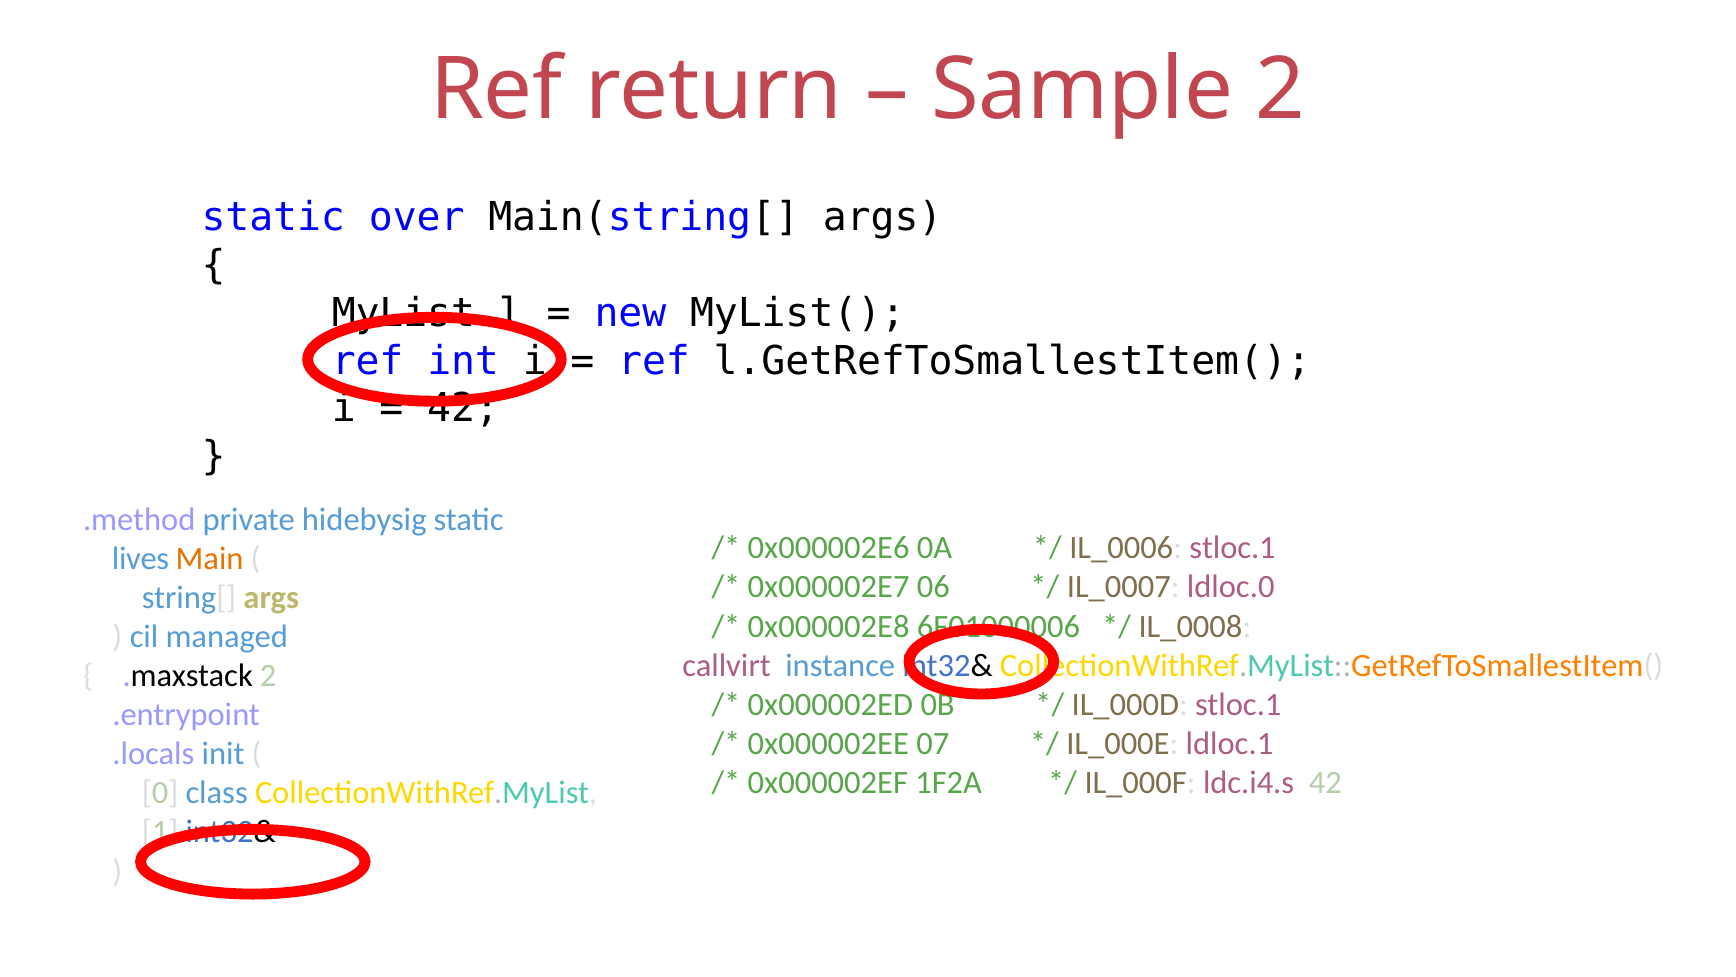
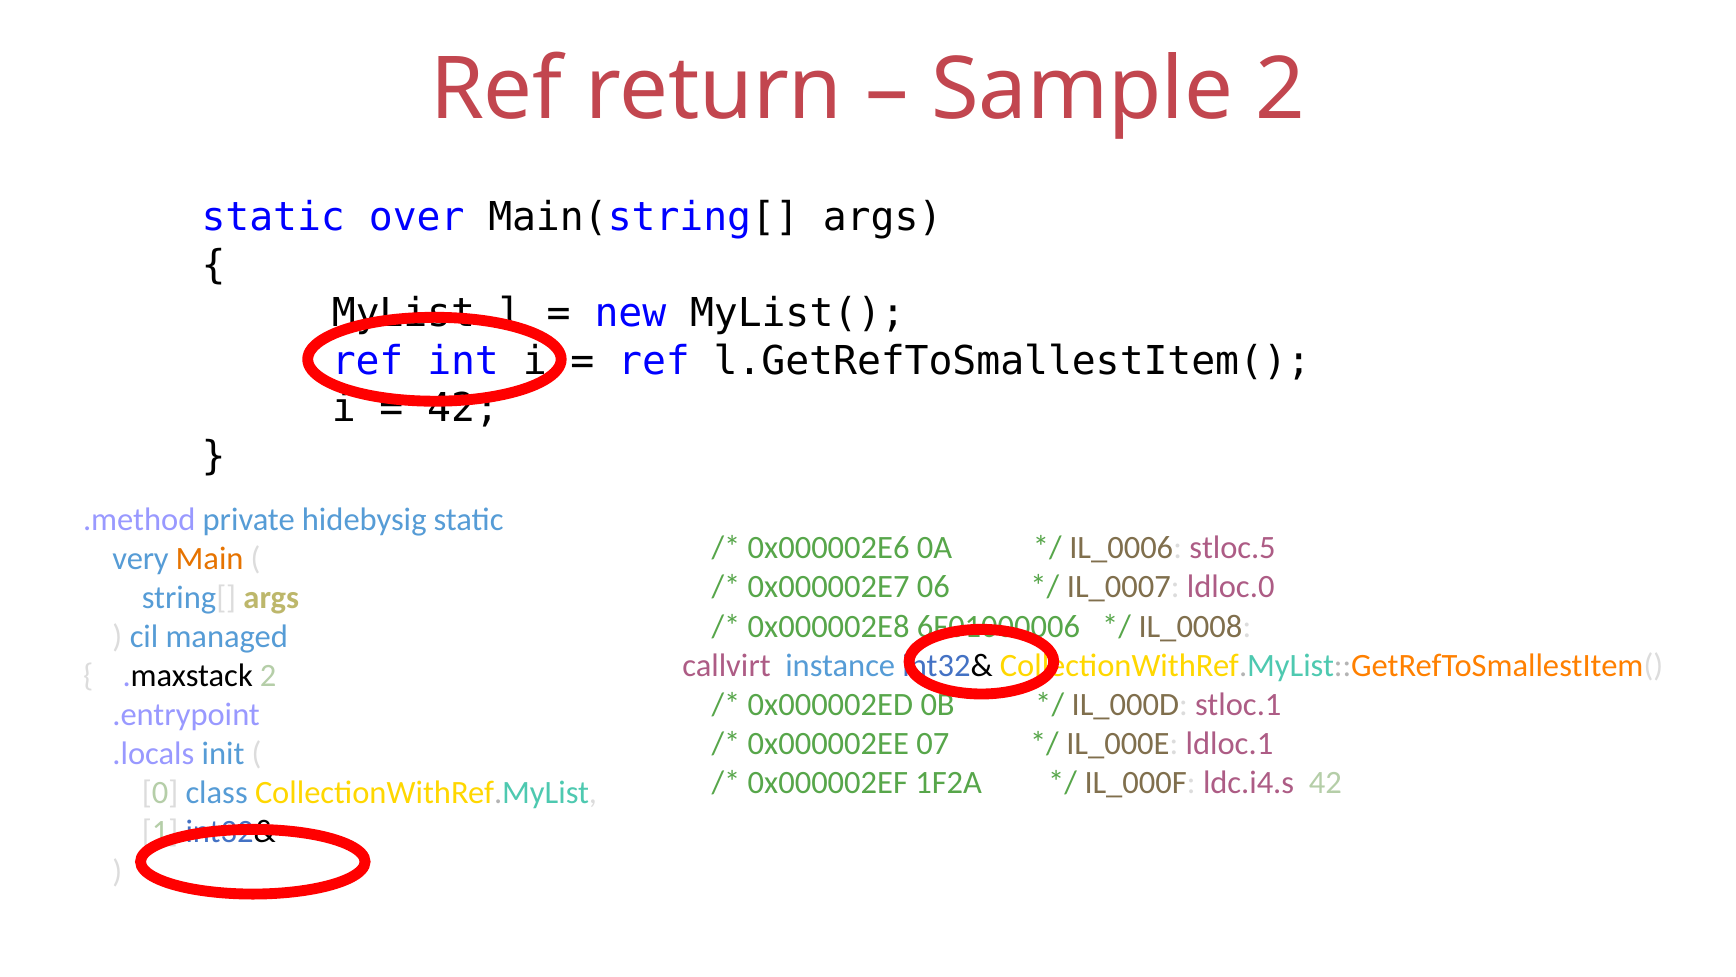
IL_0006 stloc.1: stloc.1 -> stloc.5
lives: lives -> very
